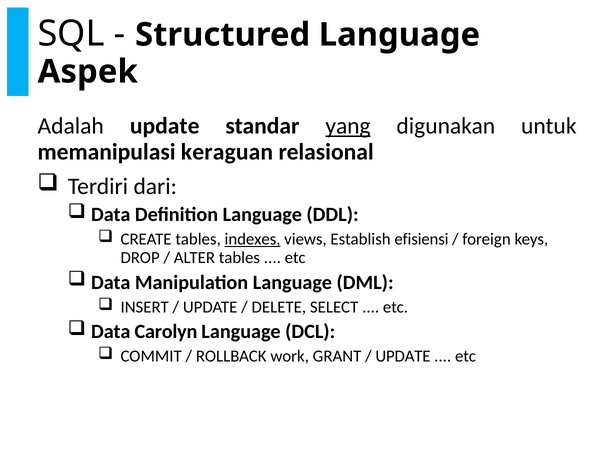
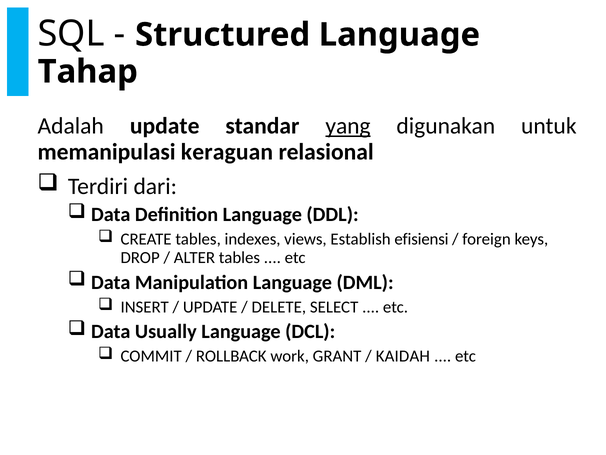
Aspek: Aspek -> Tahap
indexes underline: present -> none
Carolyn: Carolyn -> Usually
UPDATE at (403, 356): UPDATE -> KAIDAH
